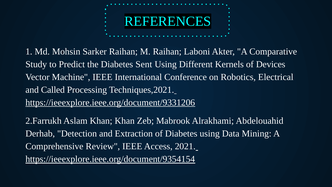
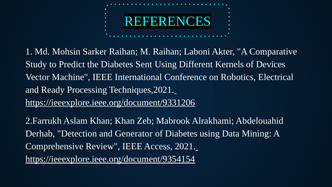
Called: Called -> Ready
Extraction: Extraction -> Generator
